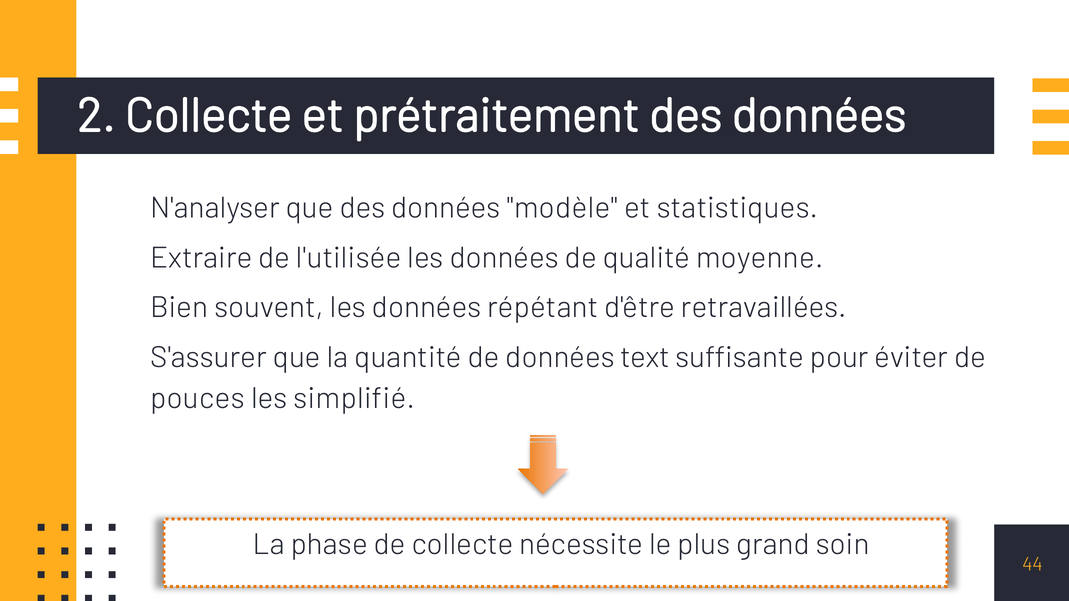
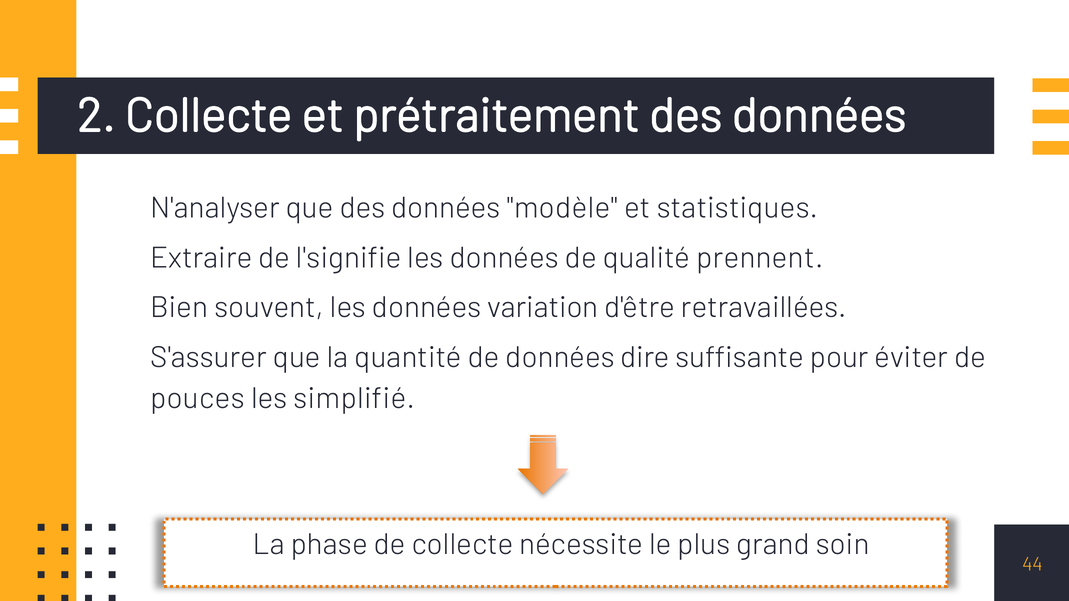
l'utilisée: l'utilisée -> l'signifie
moyenne: moyenne -> prennent
répétant: répétant -> variation
text: text -> dire
